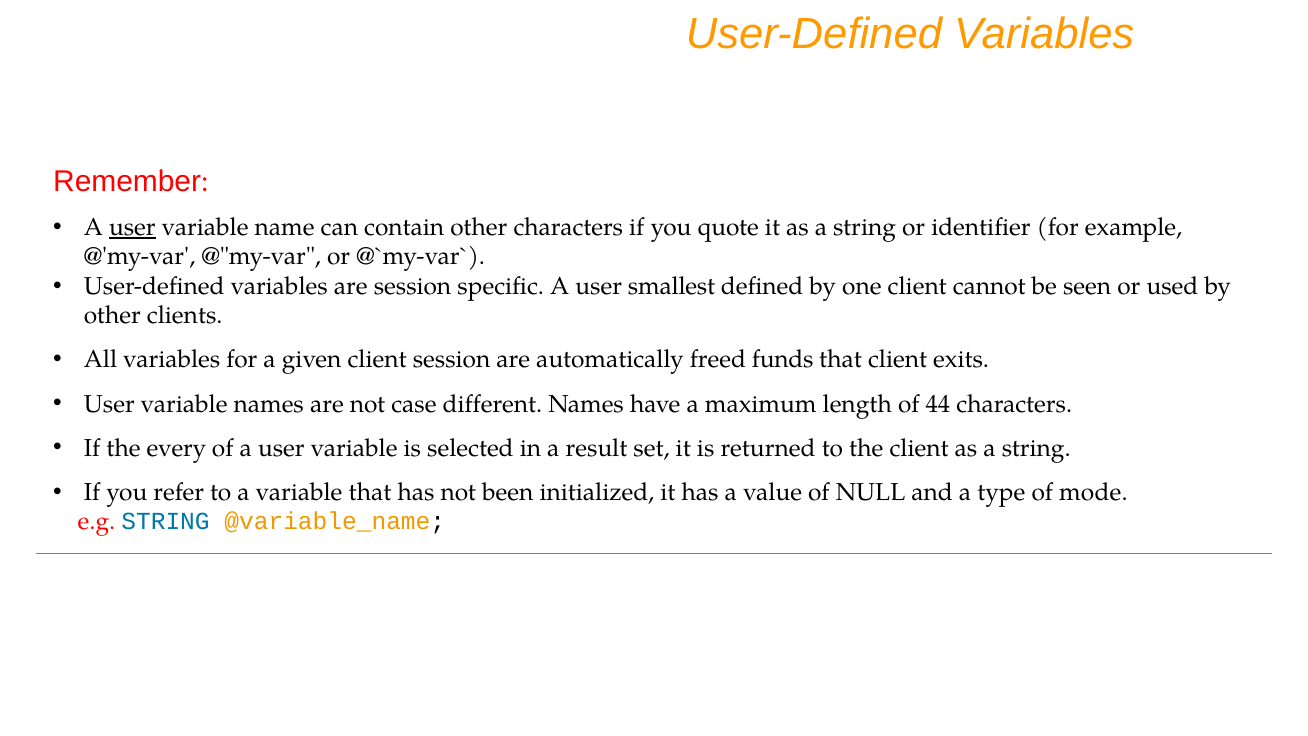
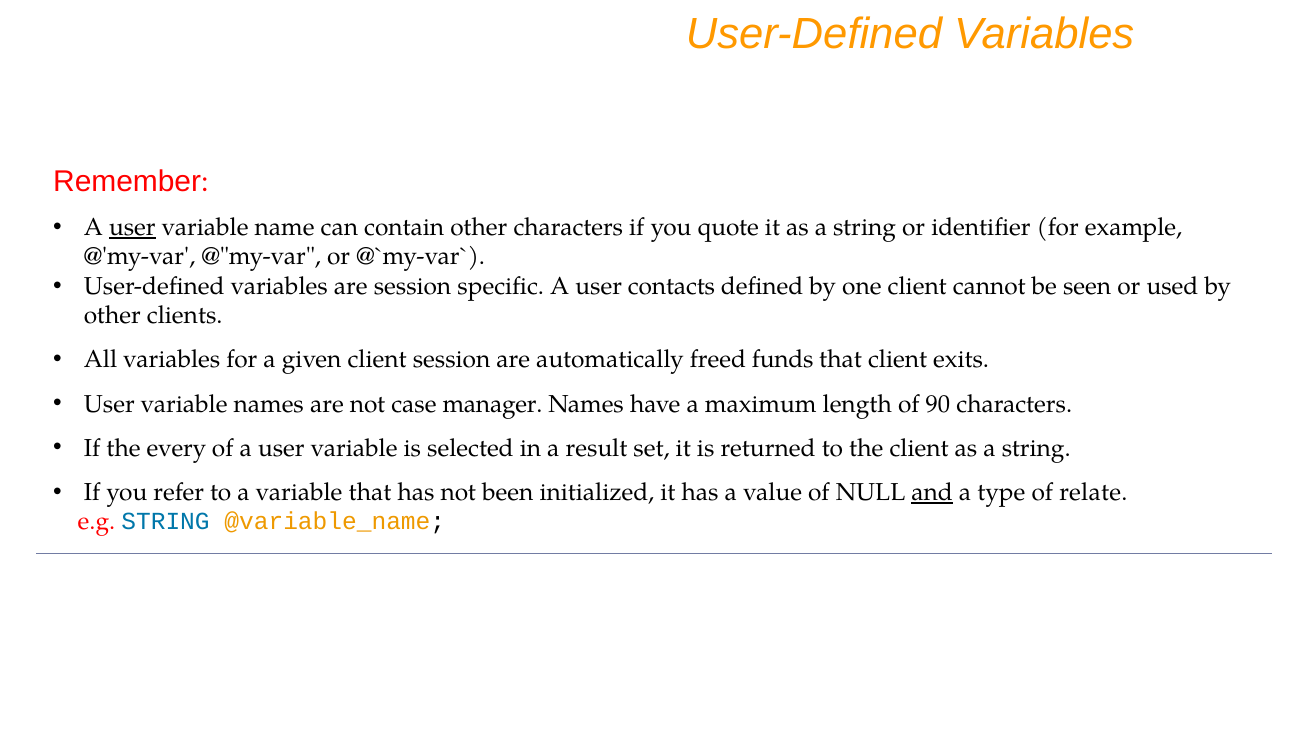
smallest: smallest -> contacts
different: different -> manager
44: 44 -> 90
and underline: none -> present
mode: mode -> relate
